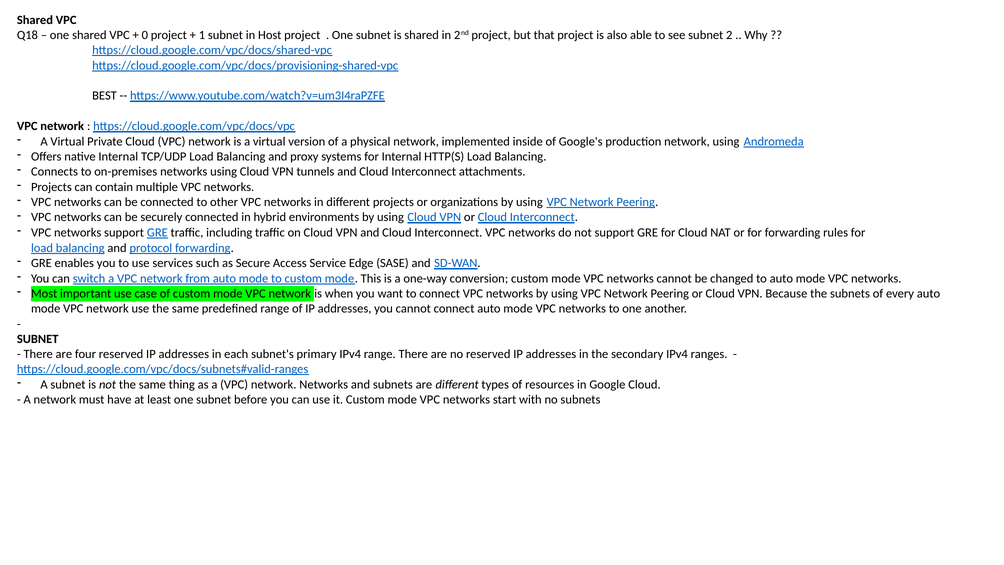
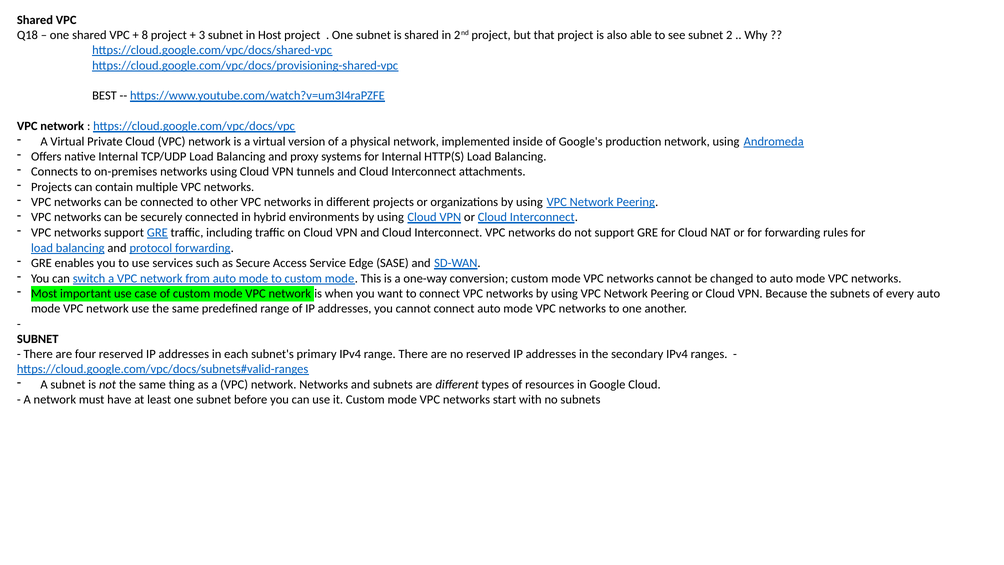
0: 0 -> 8
1: 1 -> 3
